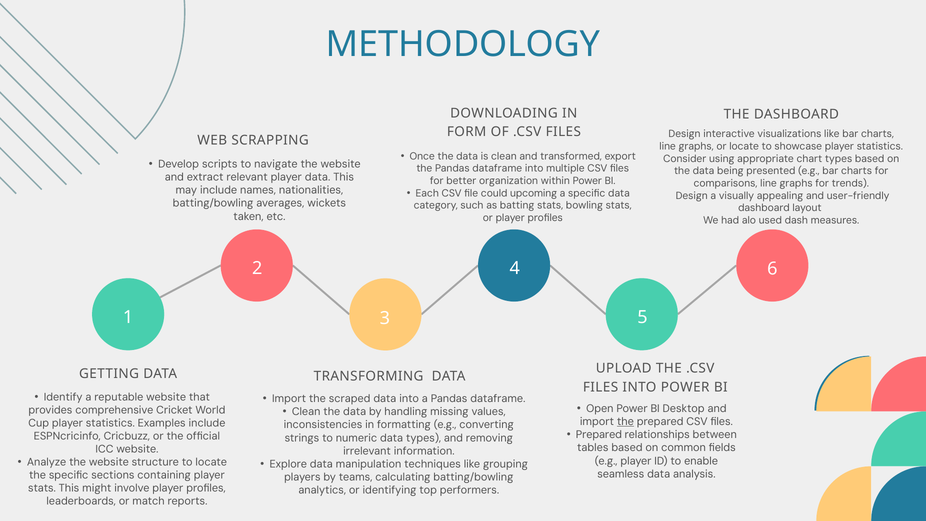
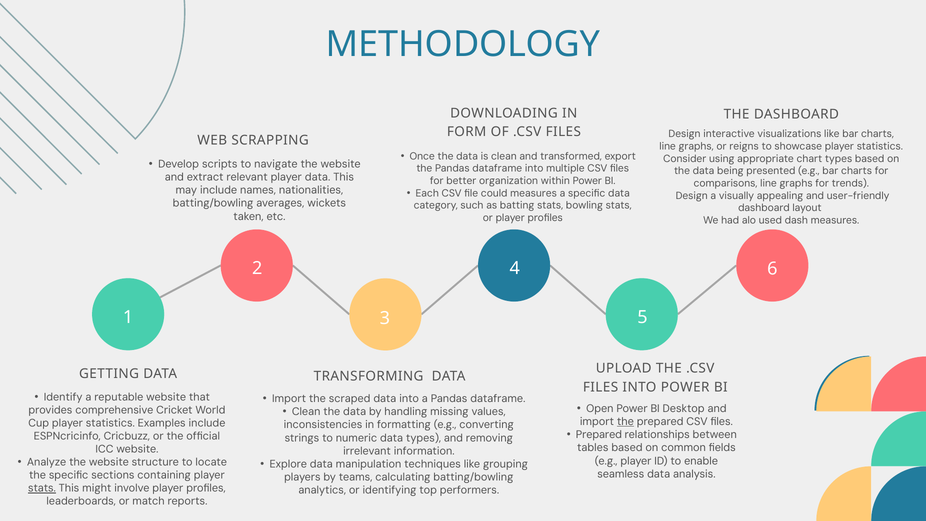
or locate: locate -> reigns
could upcoming: upcoming -> measures
stats at (42, 488) underline: none -> present
